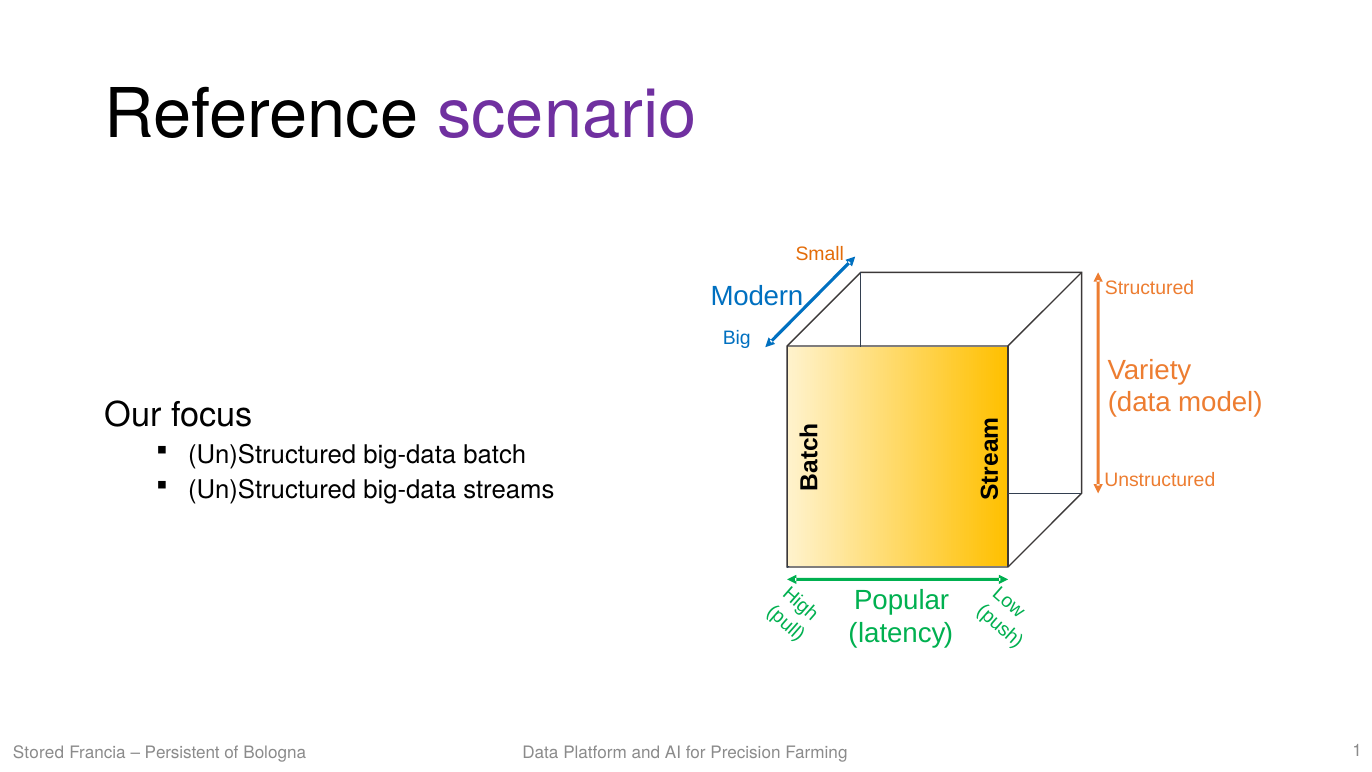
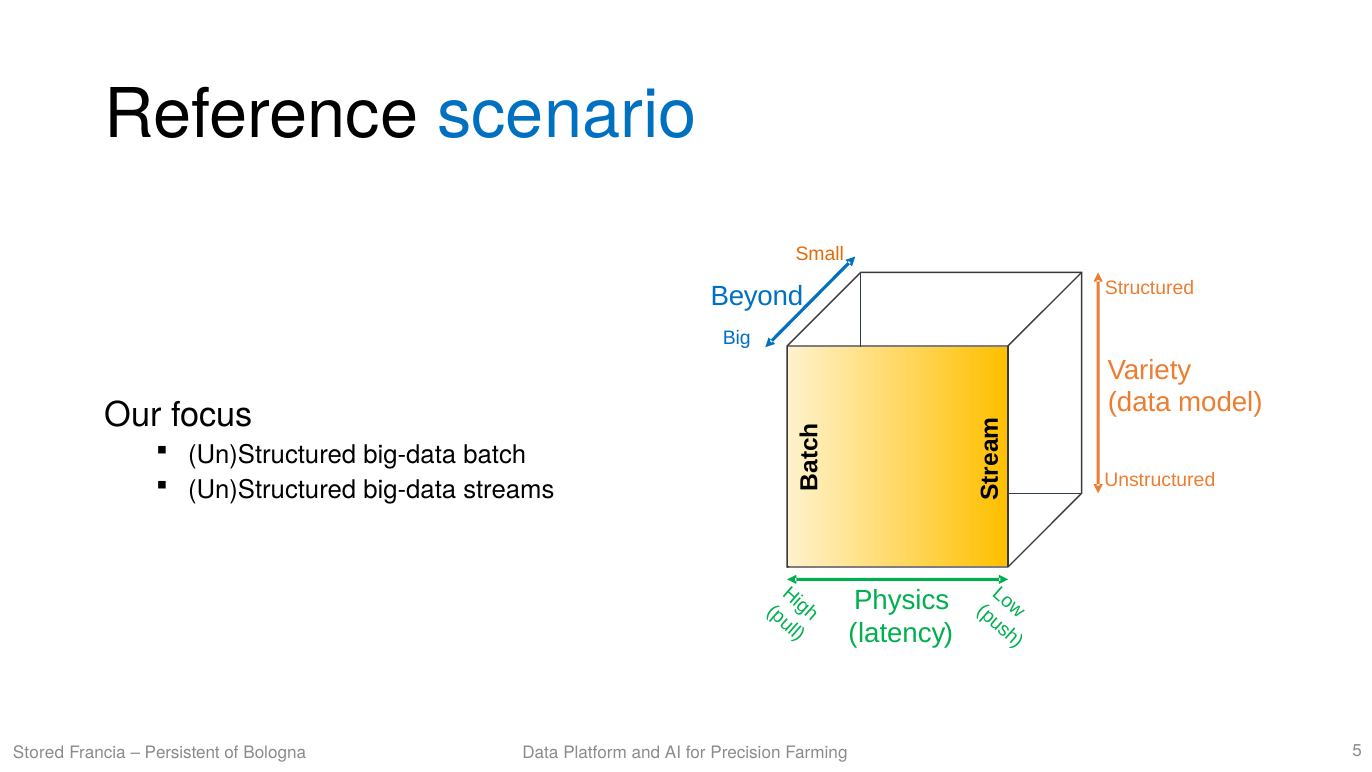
scenario colour: purple -> blue
Modern: Modern -> Beyond
Popular: Popular -> Physics
1: 1 -> 5
